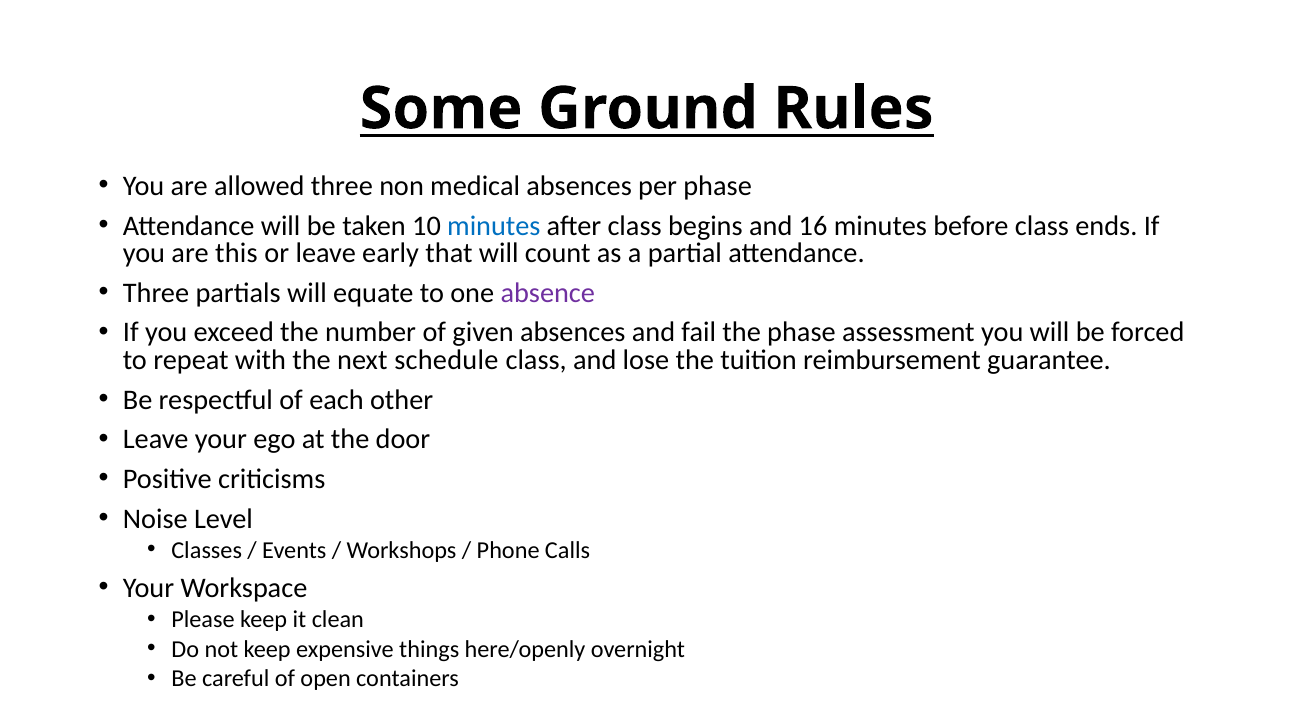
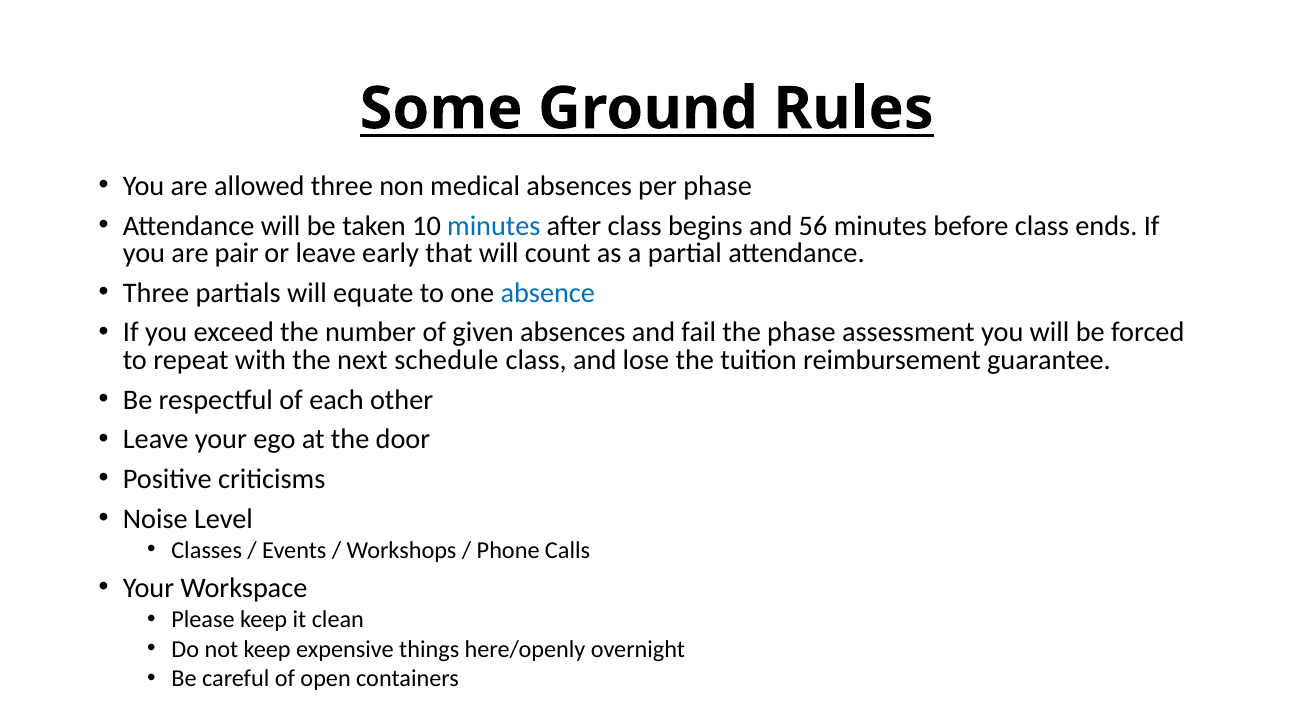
16: 16 -> 56
this: this -> pair
absence colour: purple -> blue
